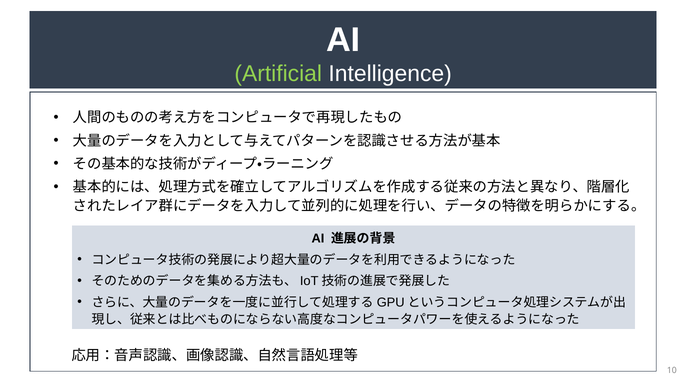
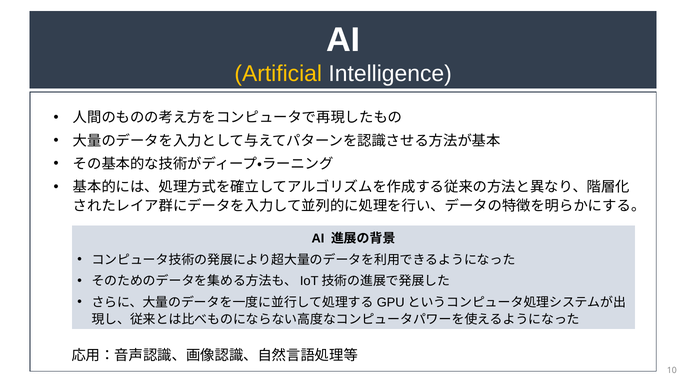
Artificial colour: light green -> yellow
